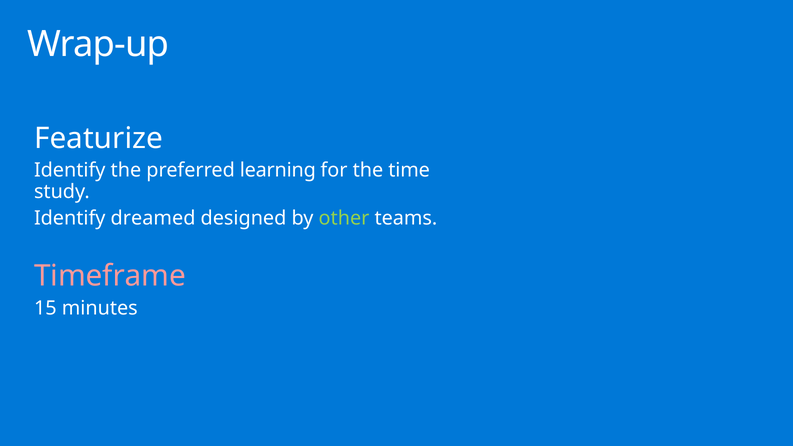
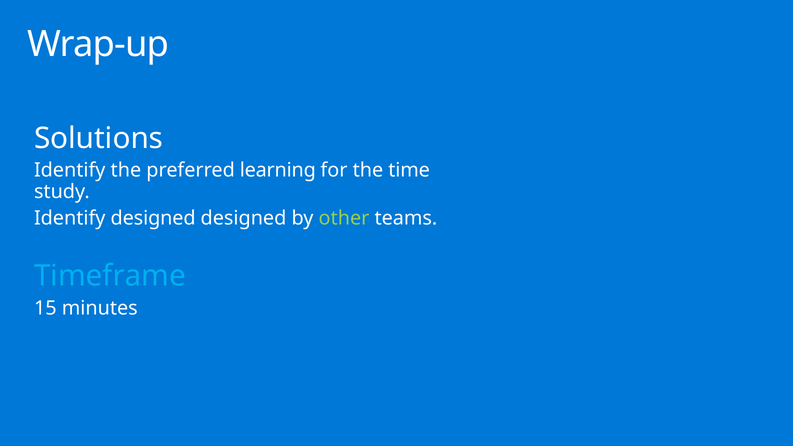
Featurize: Featurize -> Solutions
Identify dreamed: dreamed -> designed
Timeframe colour: pink -> light blue
